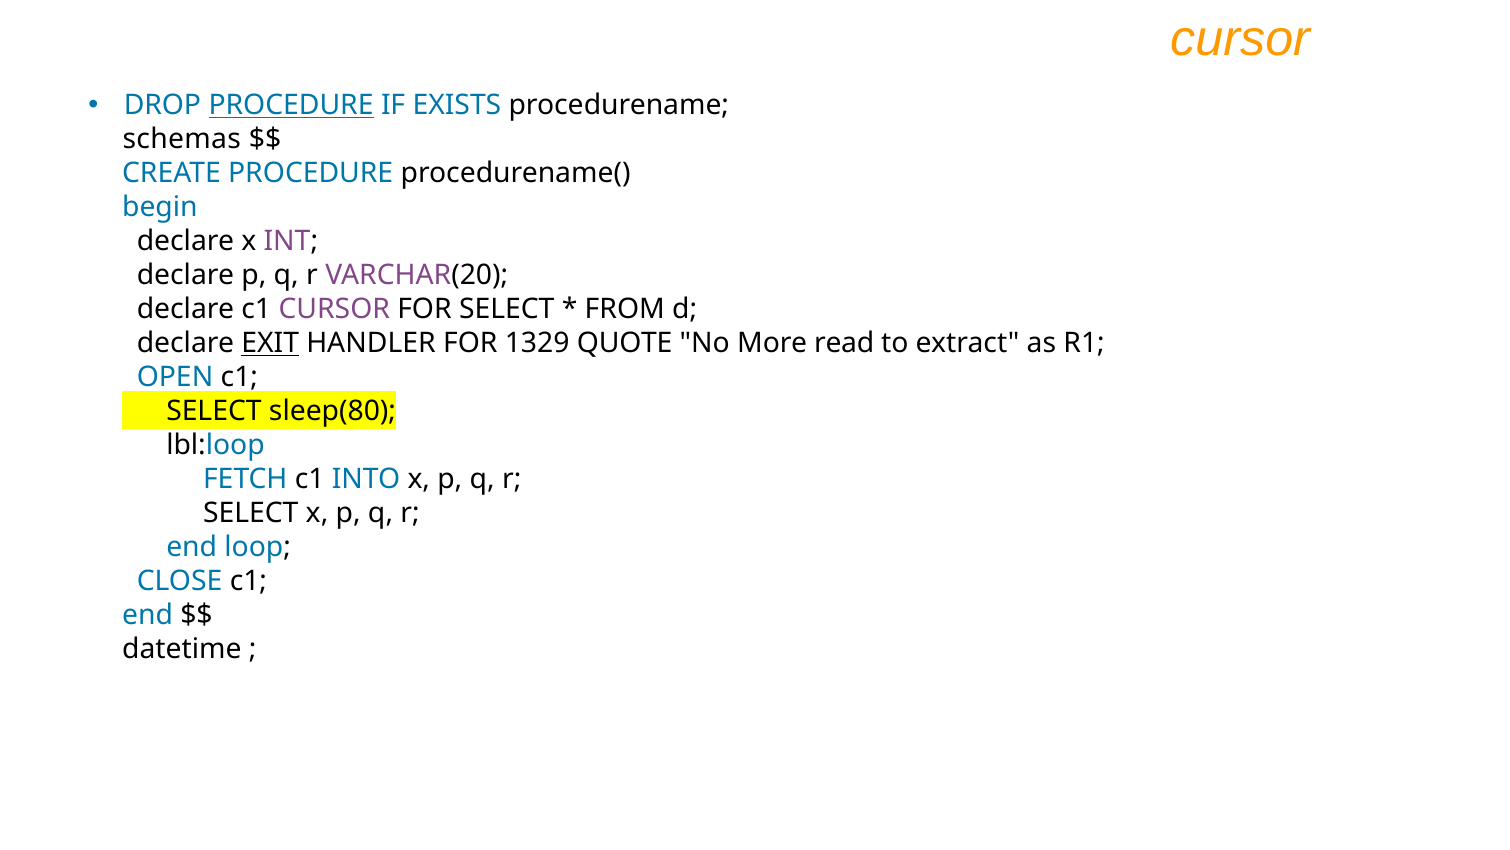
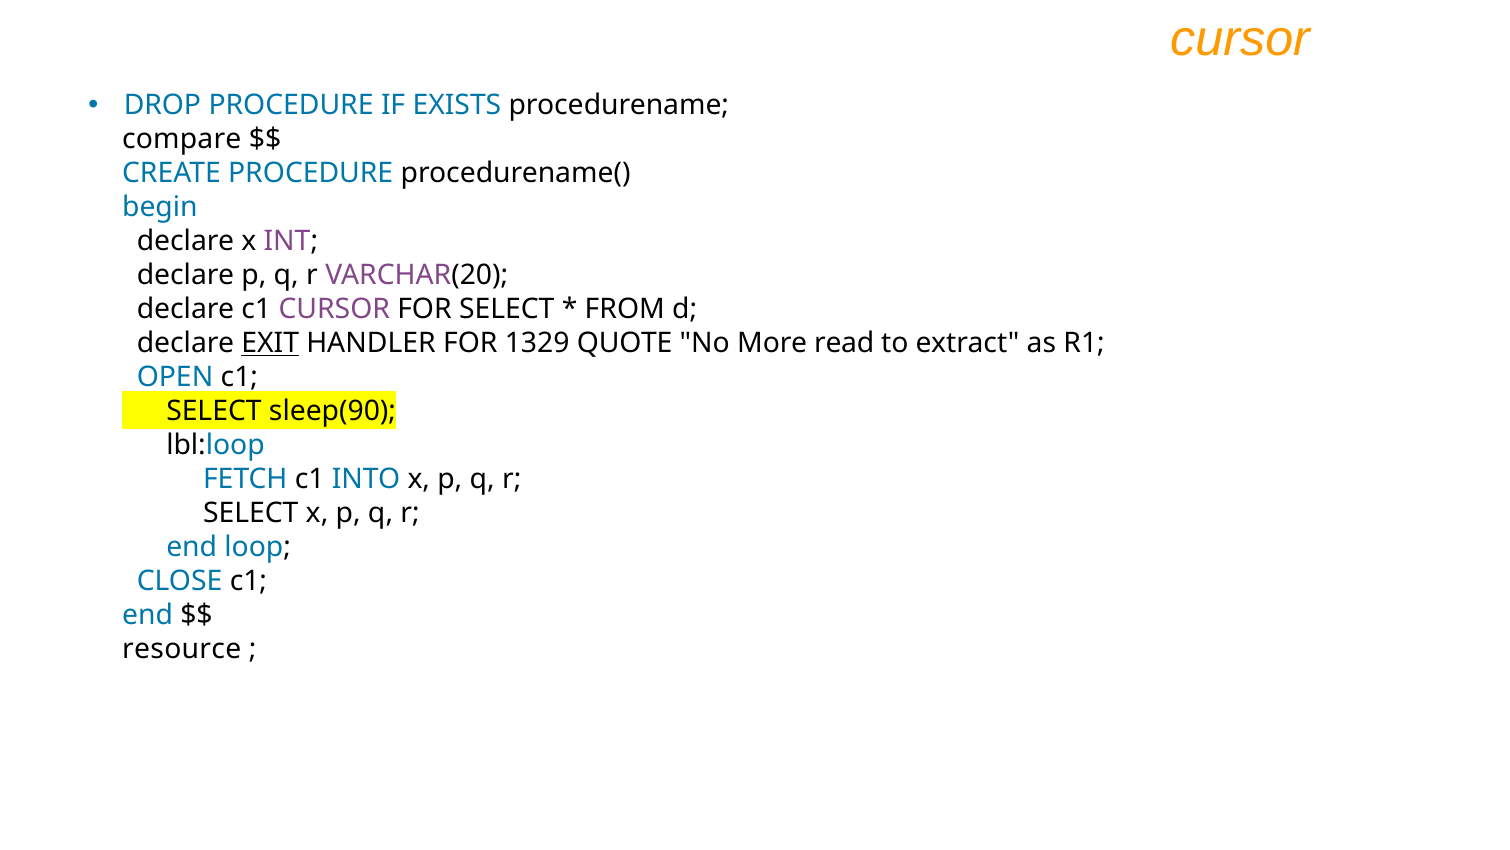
PROCEDURE at (291, 105) underline: present -> none
schemas: schemas -> compare
sleep(80: sleep(80 -> sleep(90
datetime: datetime -> resource
